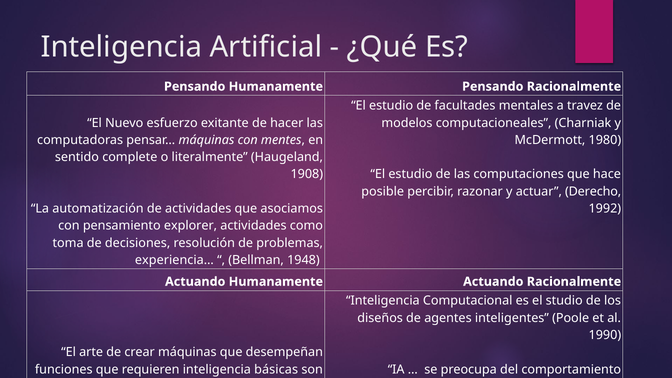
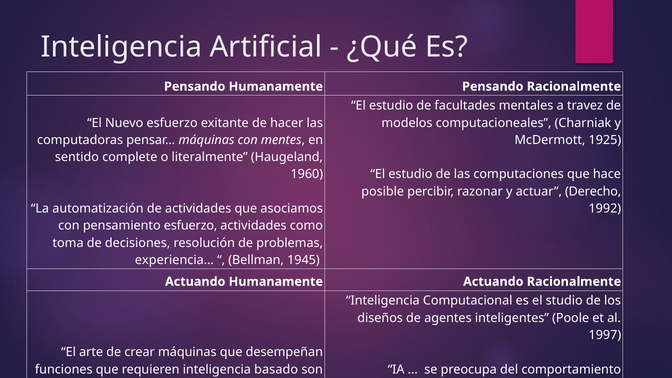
1980: 1980 -> 1925
1908: 1908 -> 1960
pensamiento explorer: explorer -> esfuerzo
1948: 1948 -> 1945
1990 at (605, 335): 1990 -> 1997
básicas: básicas -> basado
